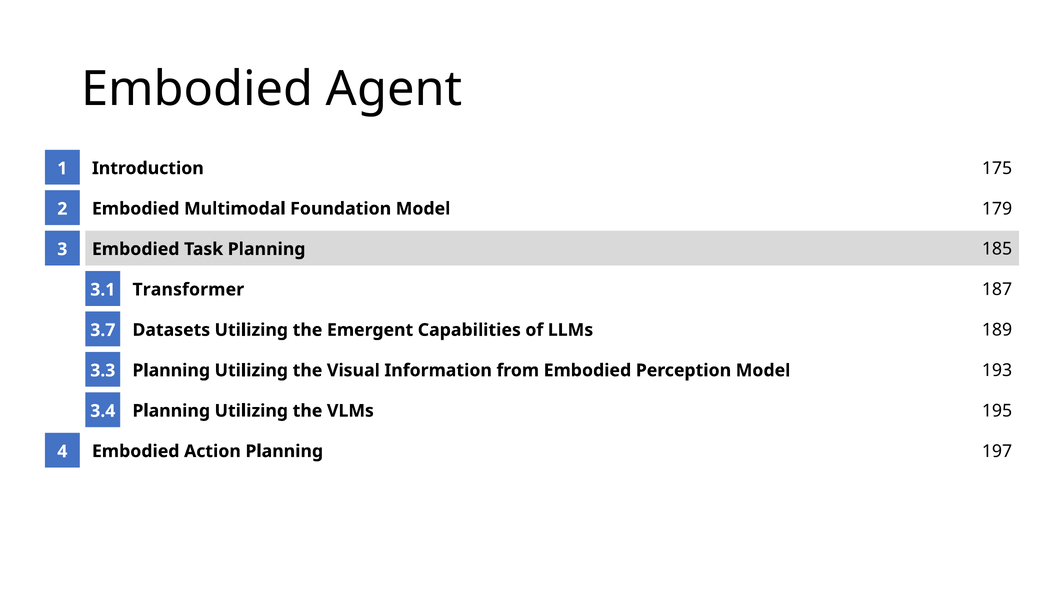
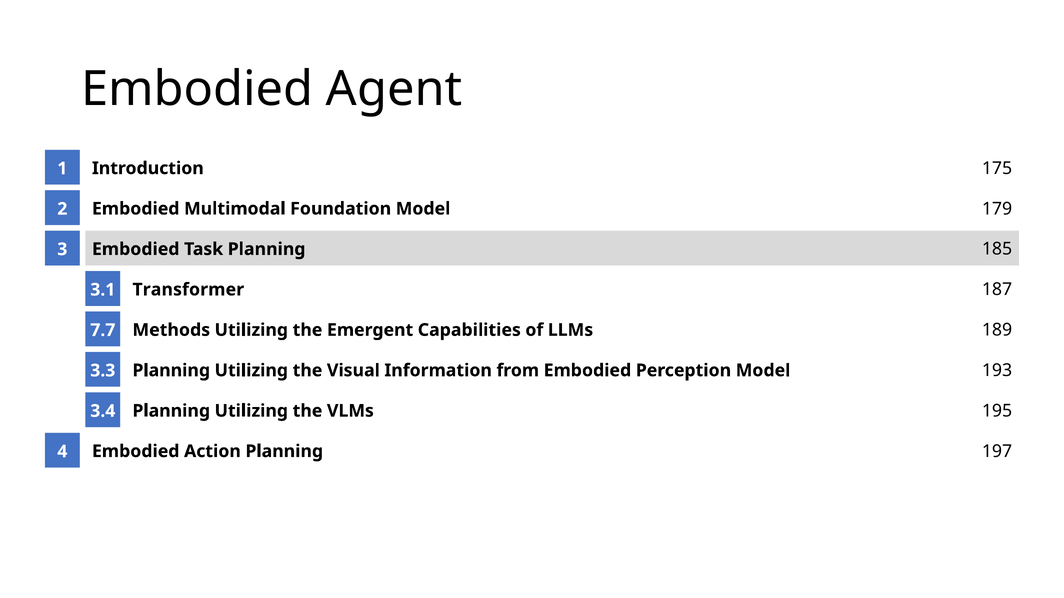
Datasets: Datasets -> Methods
3.7: 3.7 -> 7.7
